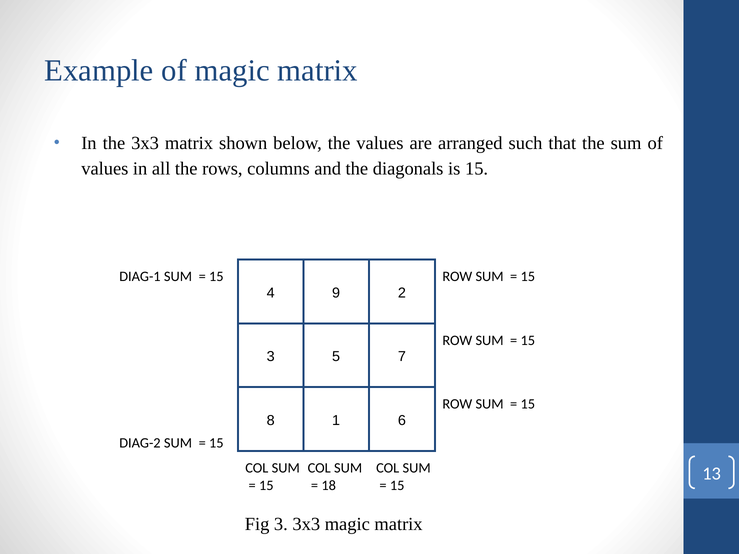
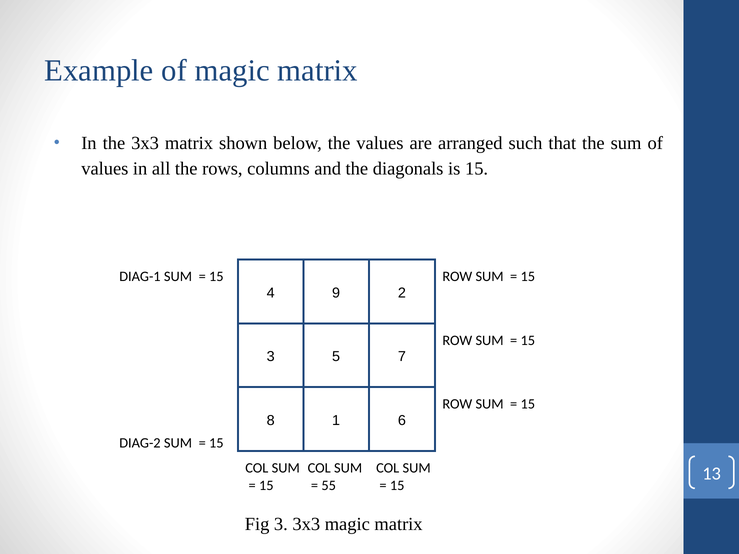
18: 18 -> 55
